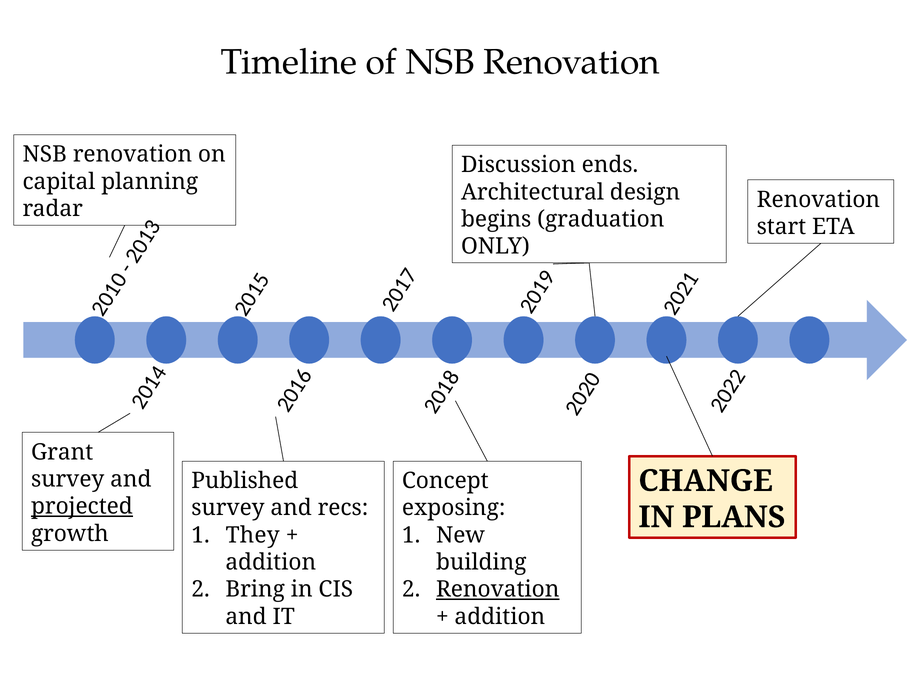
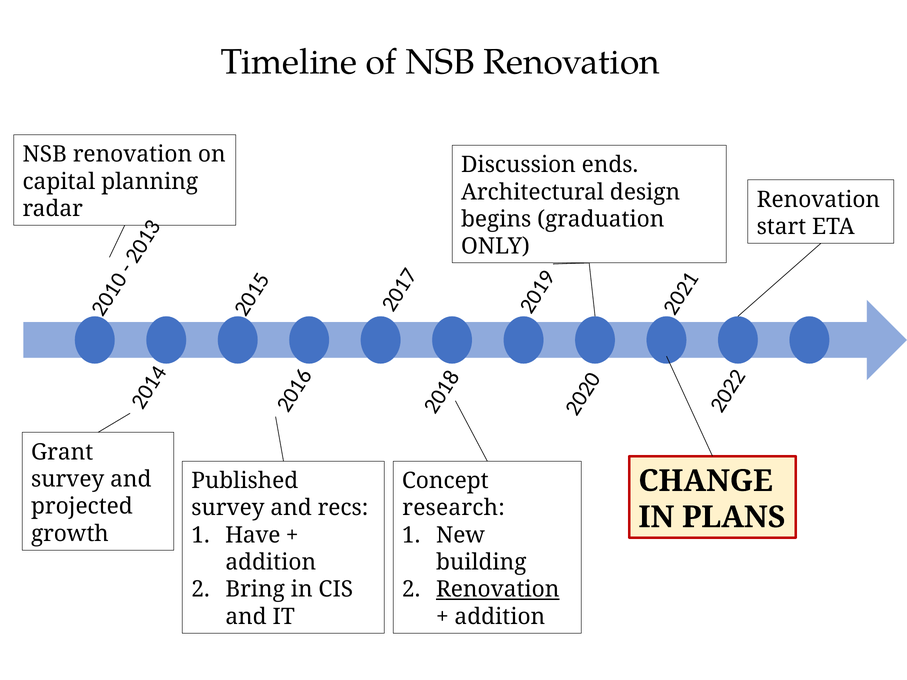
projected underline: present -> none
exposing: exposing -> research
They: They -> Have
